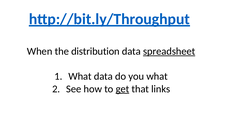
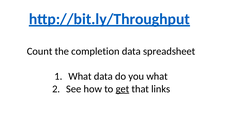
When: When -> Count
distribution: distribution -> completion
spreadsheet underline: present -> none
